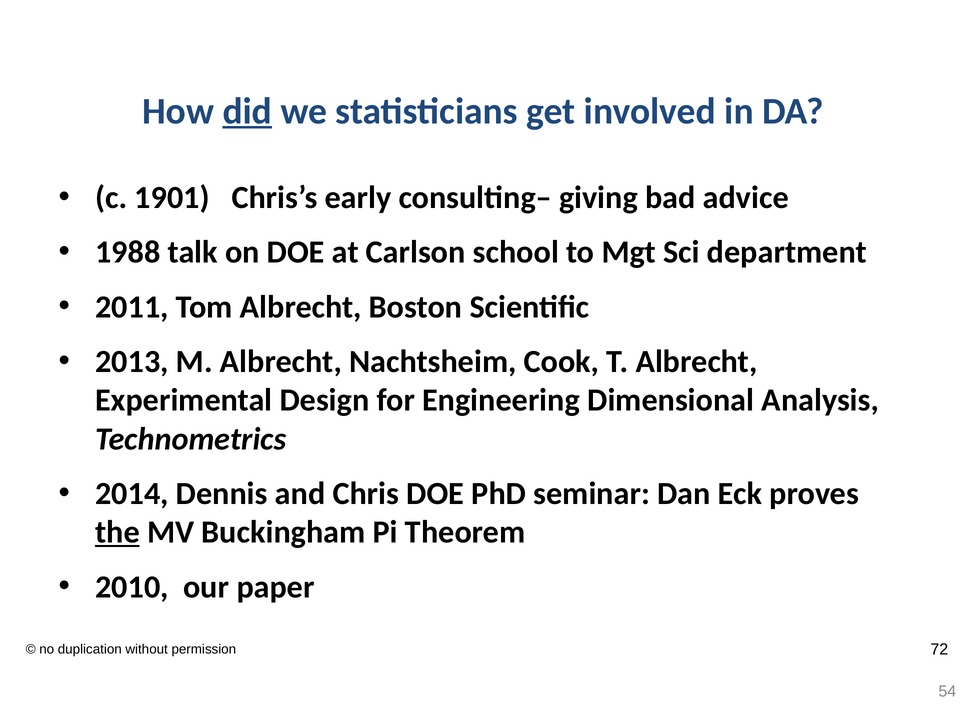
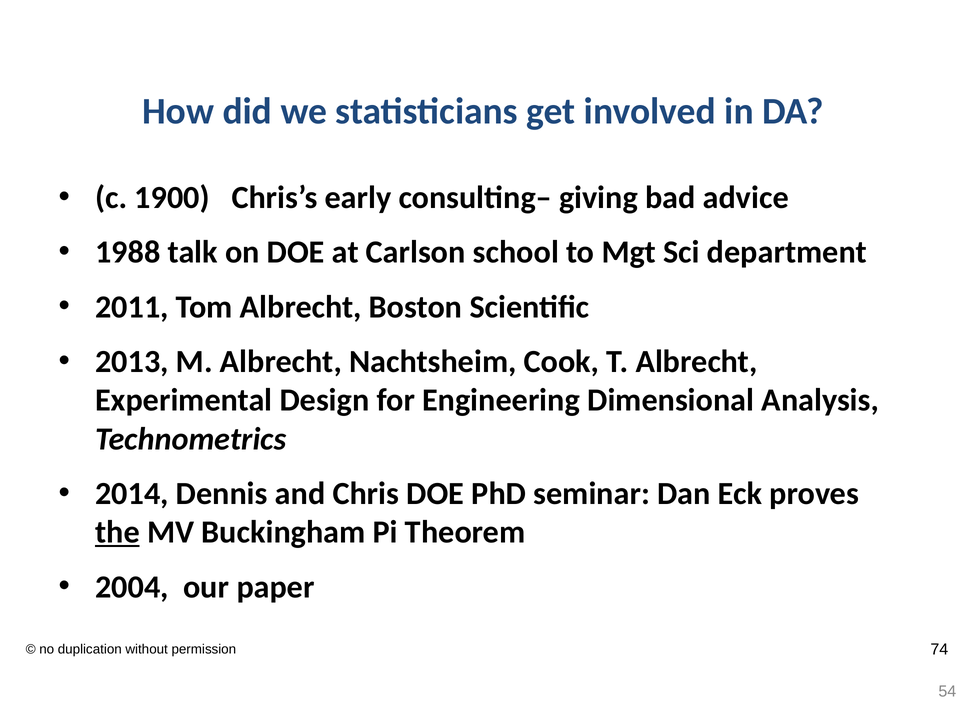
did underline: present -> none
1901: 1901 -> 1900
2010: 2010 -> 2004
72: 72 -> 74
